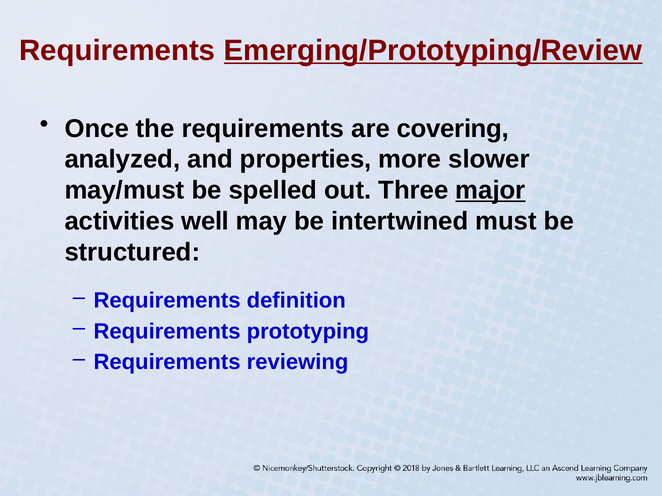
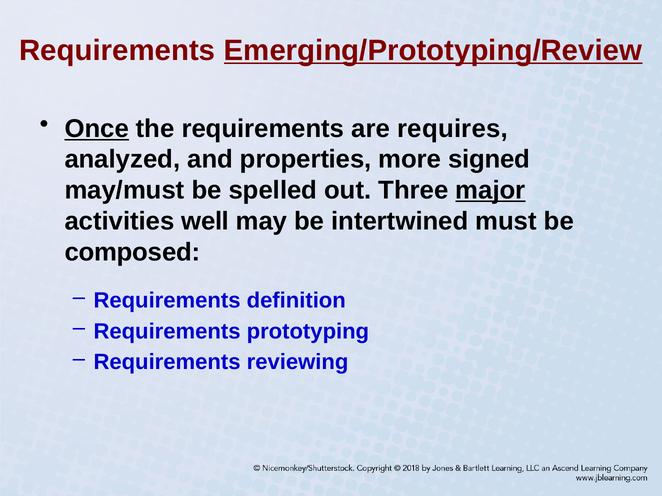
Once underline: none -> present
covering: covering -> requires
slower: slower -> signed
structured: structured -> composed
